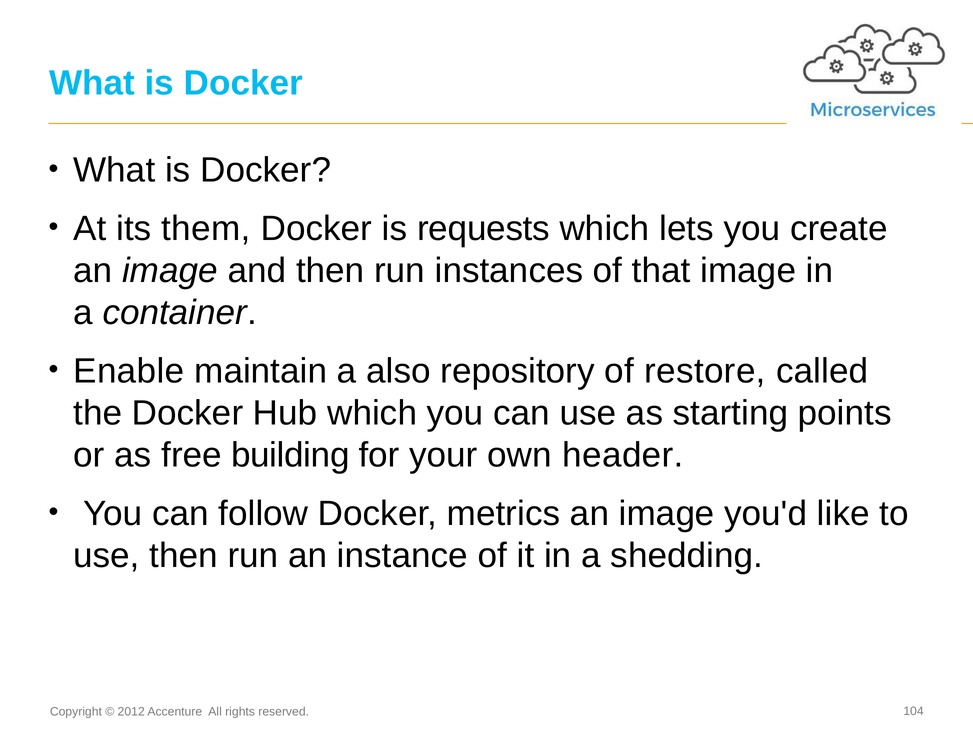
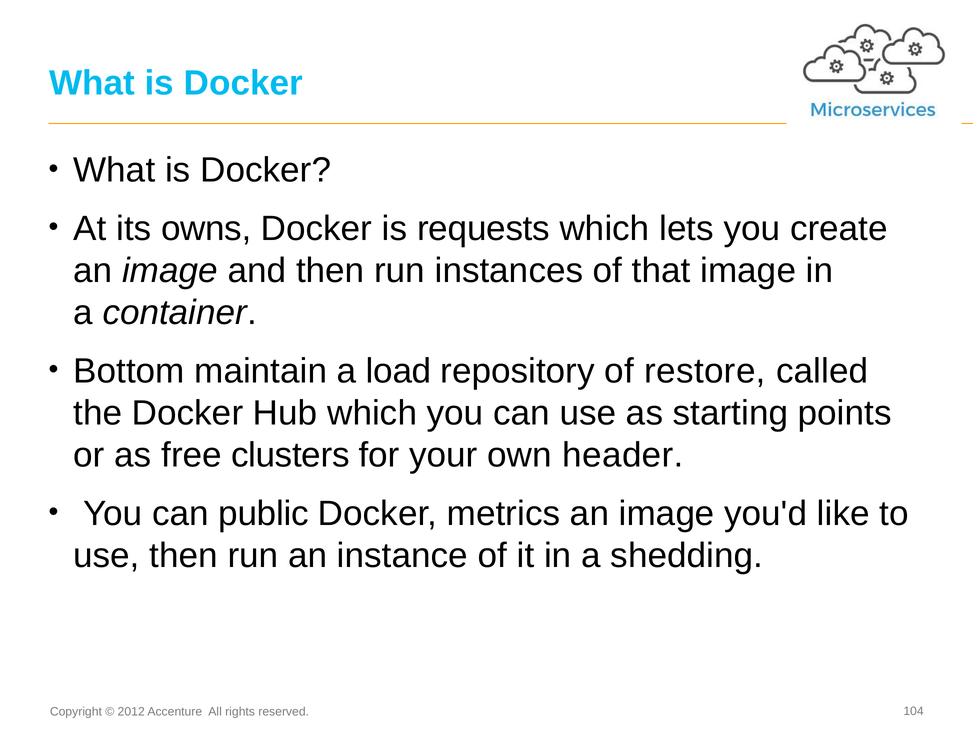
them: them -> owns
Enable: Enable -> Bottom
also: also -> load
building: building -> clusters
follow: follow -> public
